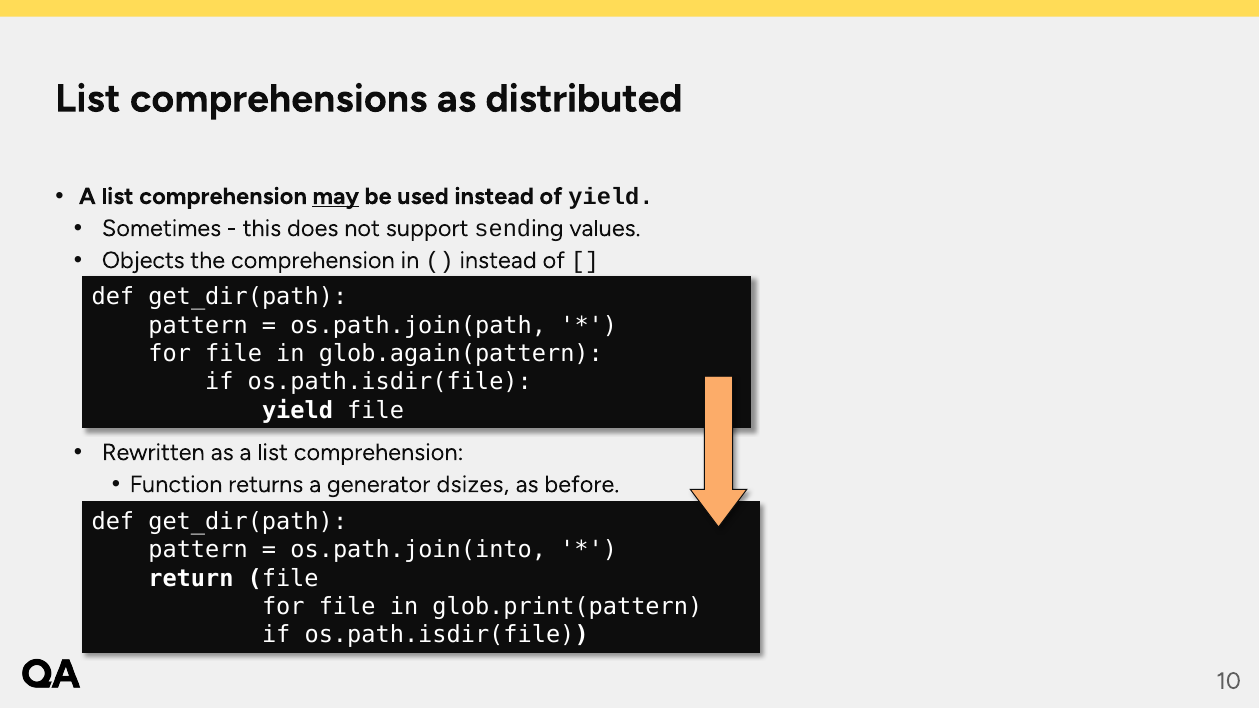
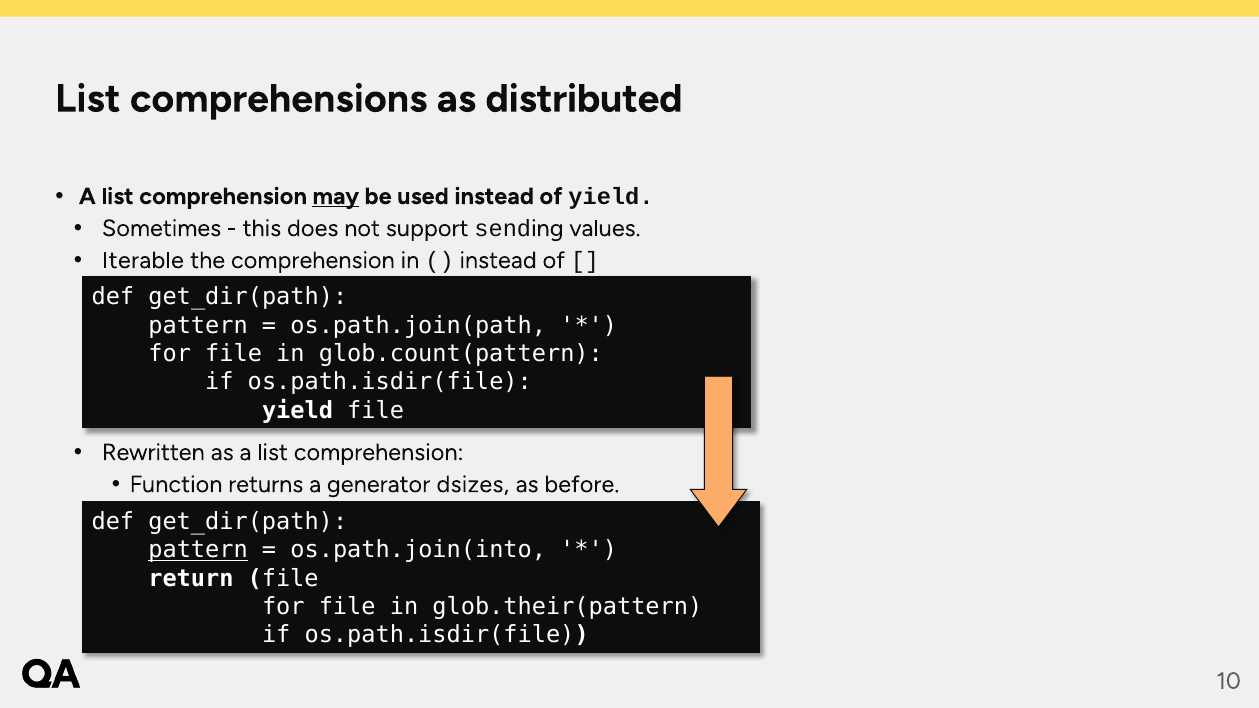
Objects: Objects -> Iterable
glob.again(pattern: glob.again(pattern -> glob.count(pattern
pattern at (198, 550) underline: none -> present
glob.print(pattern: glob.print(pattern -> glob.their(pattern
